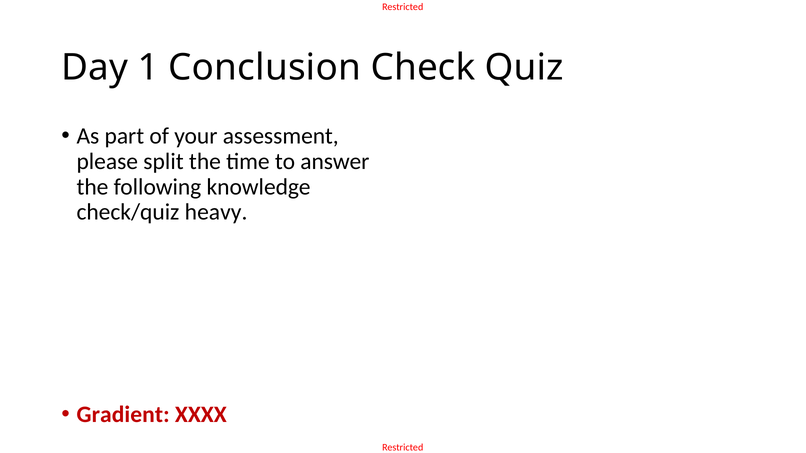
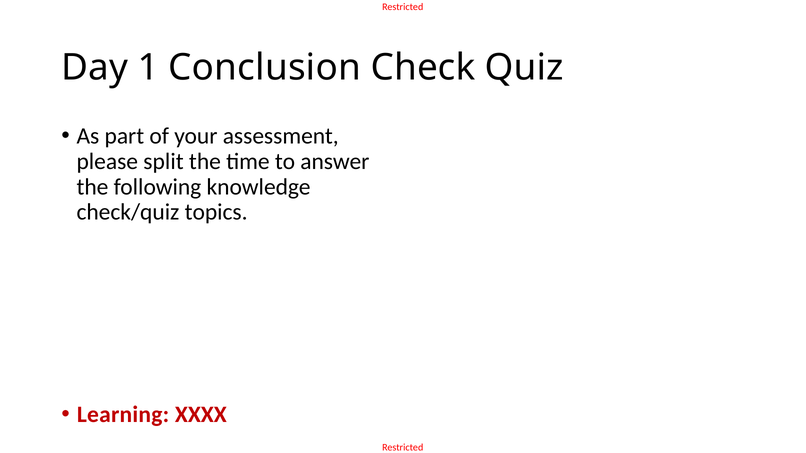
heavy: heavy -> topics
Gradient: Gradient -> Learning
